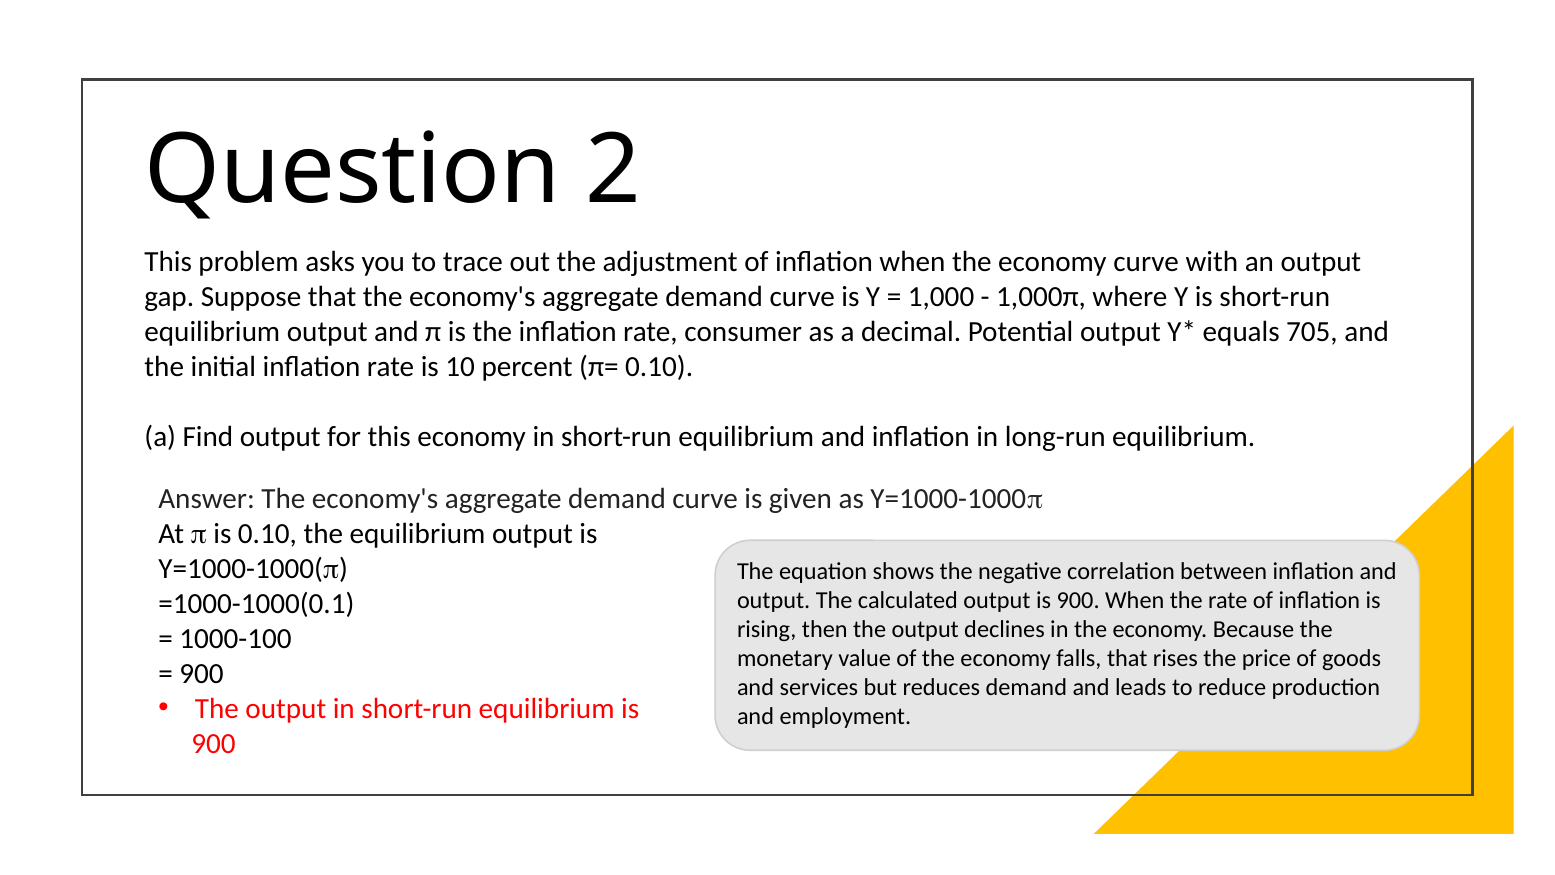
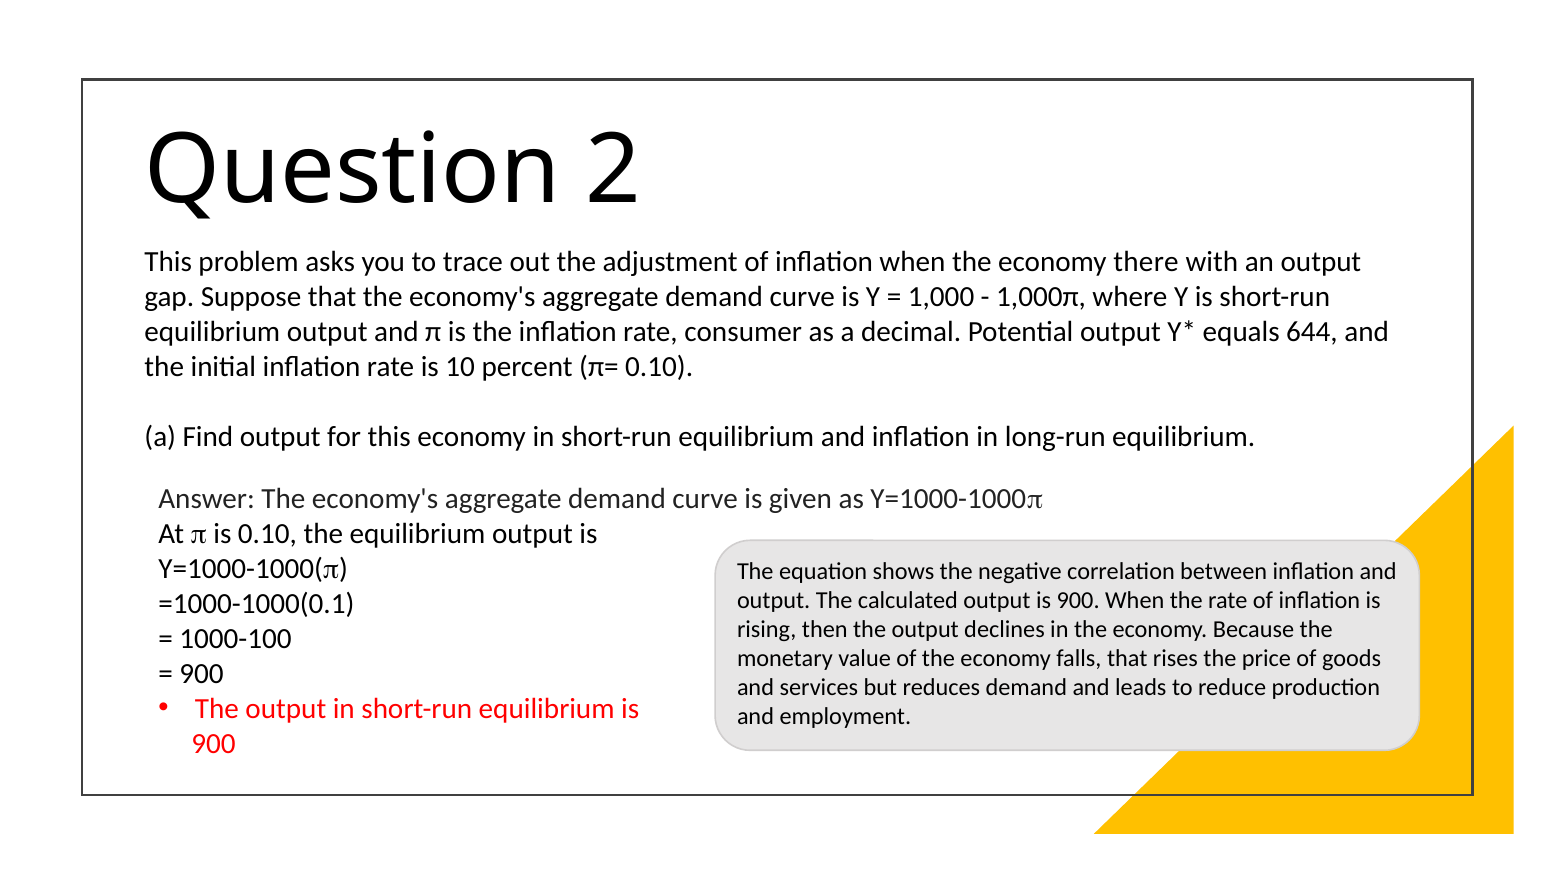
economy curve: curve -> there
705: 705 -> 644
